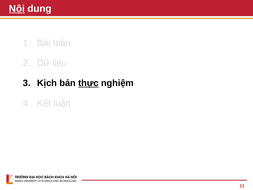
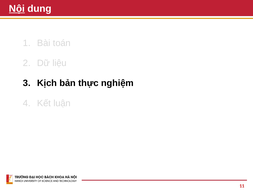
thực underline: present -> none
